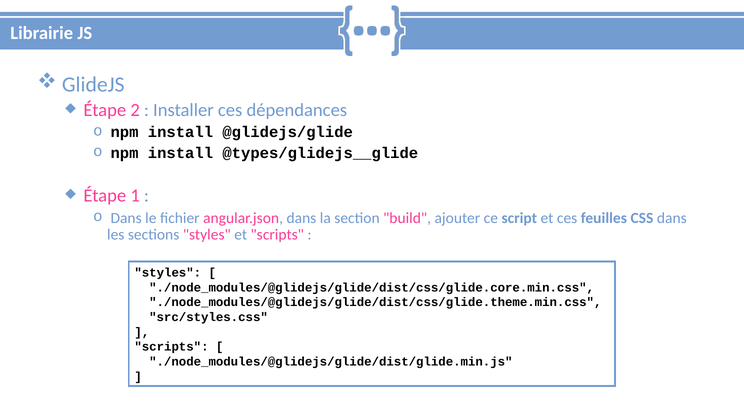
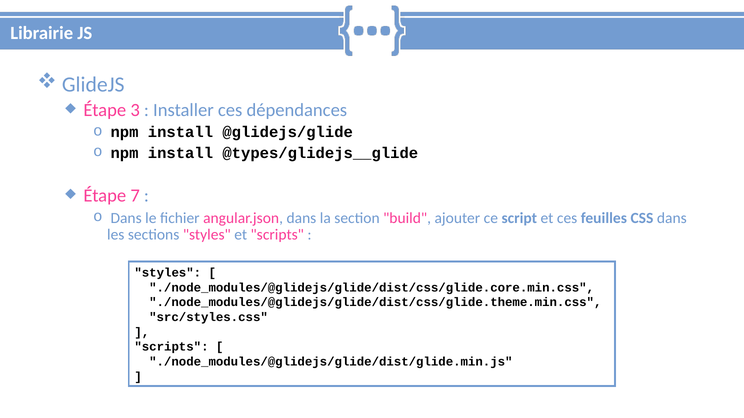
2: 2 -> 3
1: 1 -> 7
